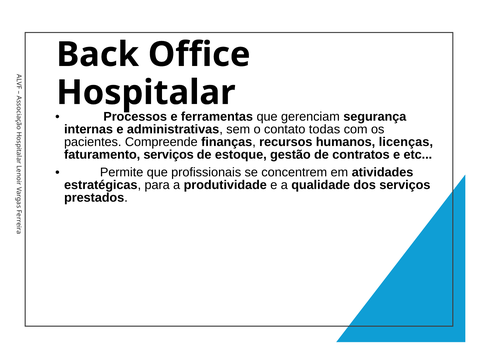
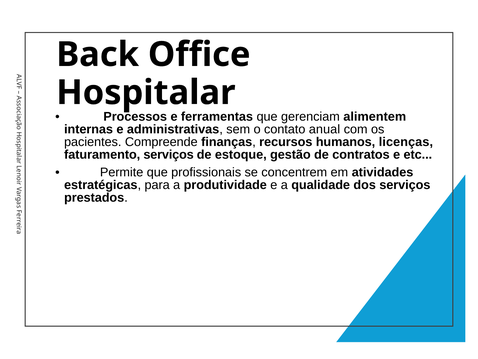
segurança: segurança -> alimentem
todas: todas -> anual
